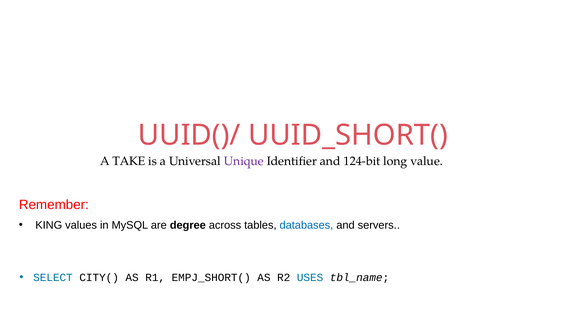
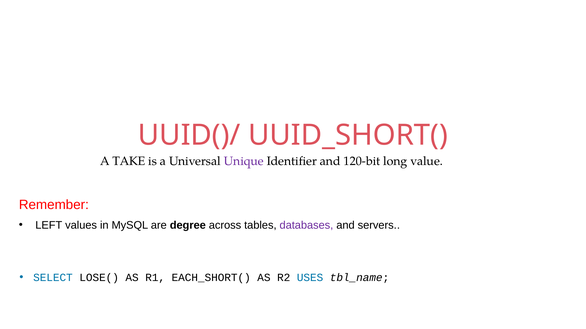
124-bit: 124-bit -> 120-bit
KING: KING -> LEFT
databases colour: blue -> purple
CITY(: CITY( -> LOSE(
EMPJ_SHORT(: EMPJ_SHORT( -> EACH_SHORT(
